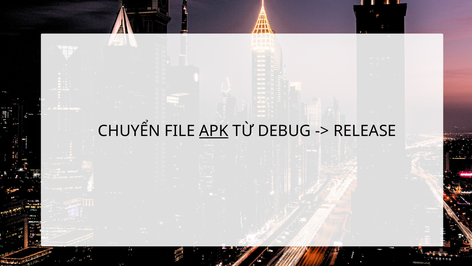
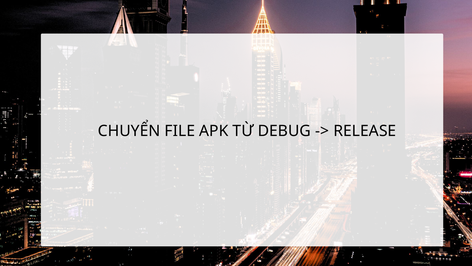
APK underline: present -> none
